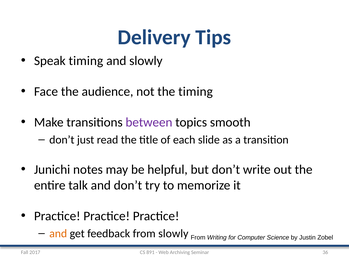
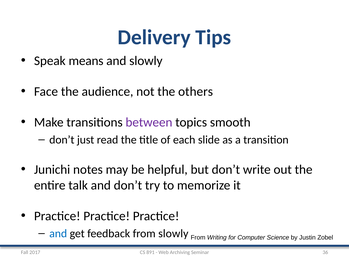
Speak timing: timing -> means
the timing: timing -> others
and at (58, 233) colour: orange -> blue
